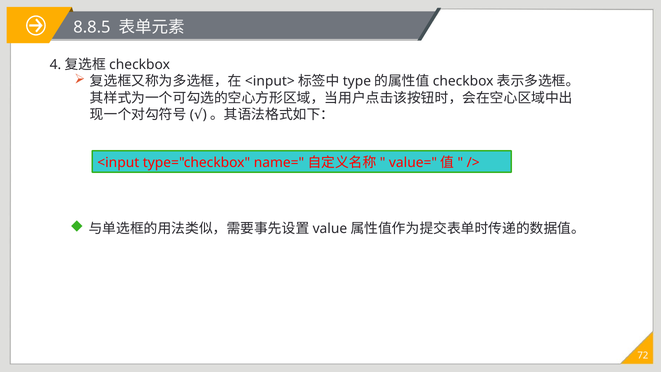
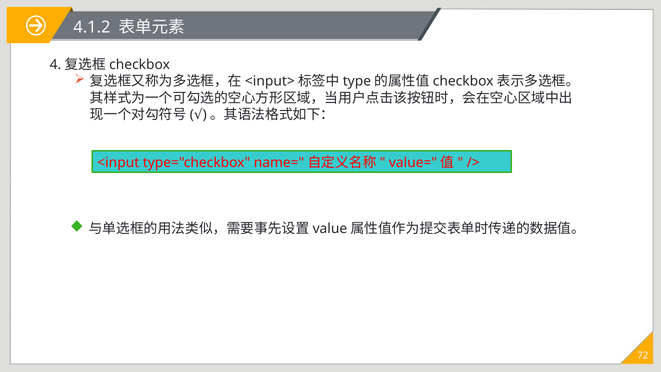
8.8.5: 8.8.5 -> 4.1.2
